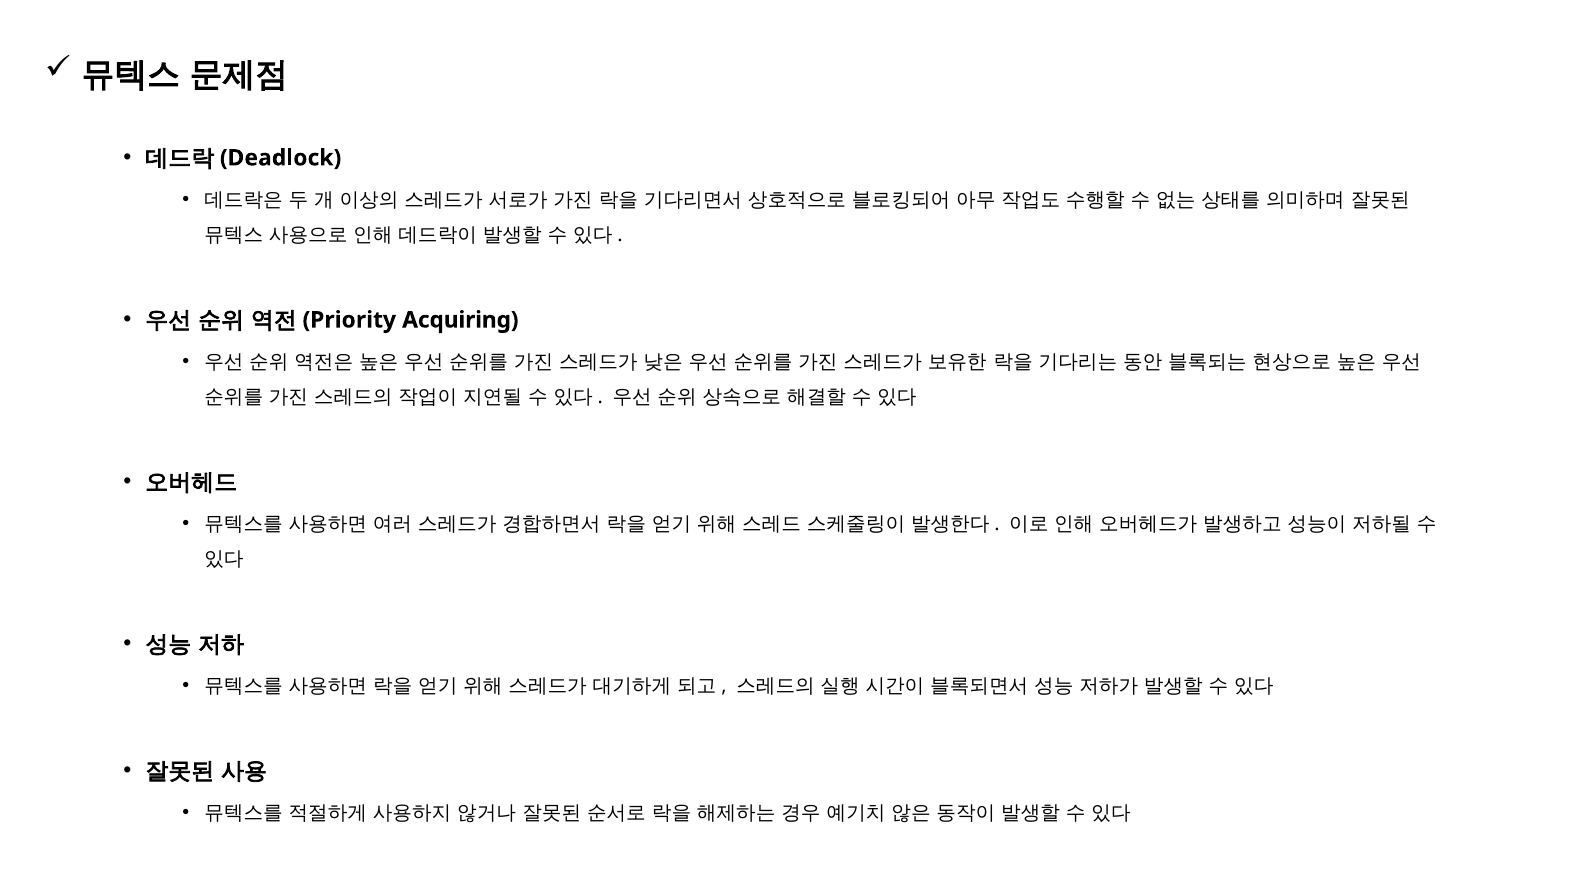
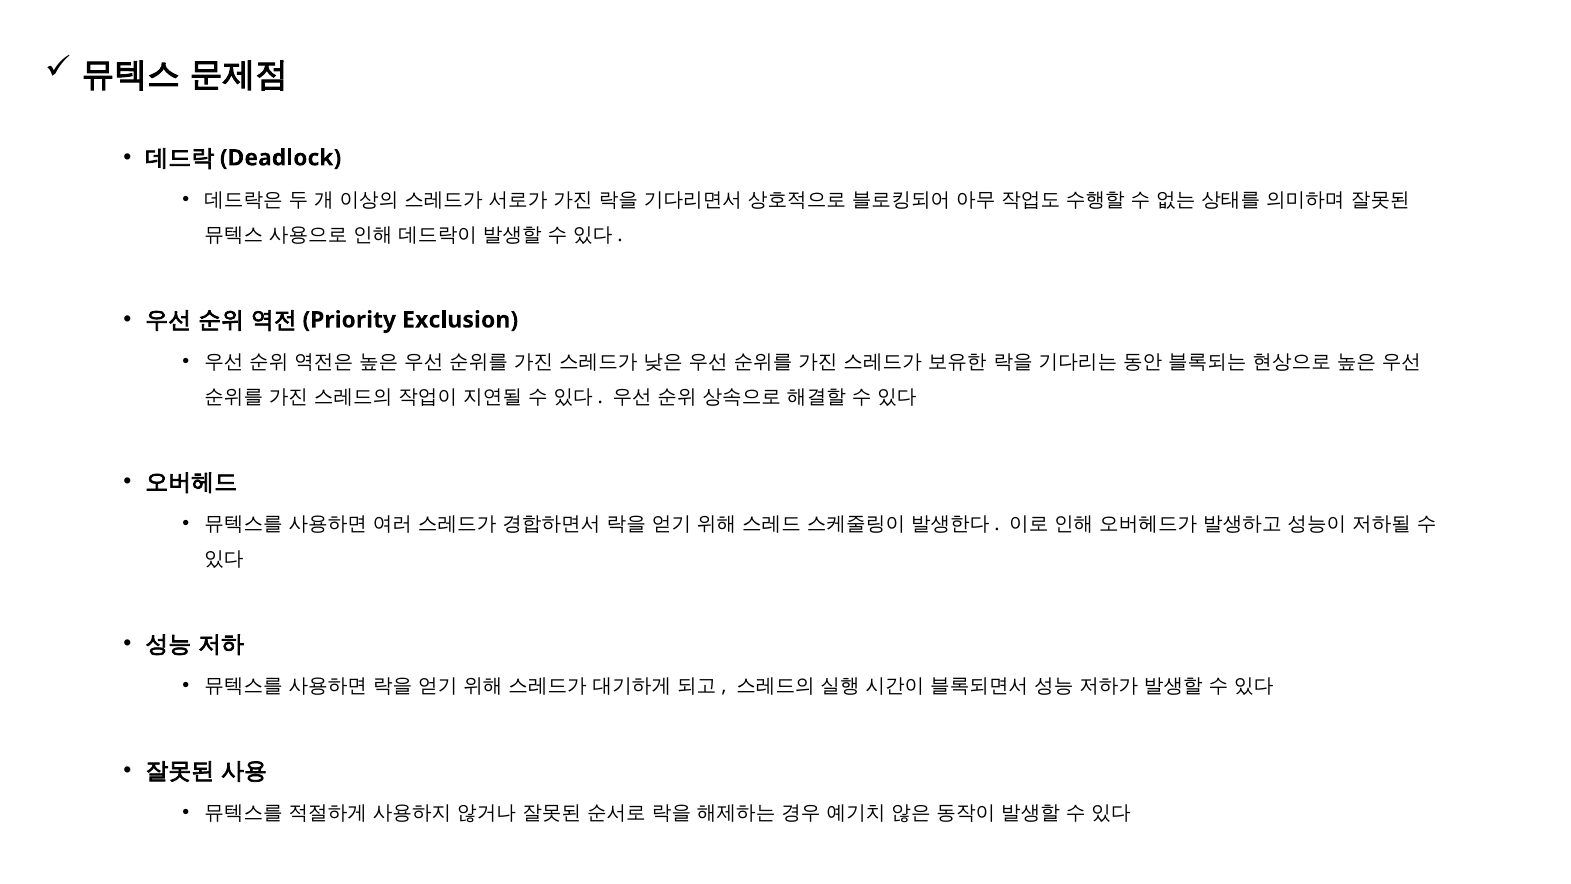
Acquiring: Acquiring -> Exclusion
